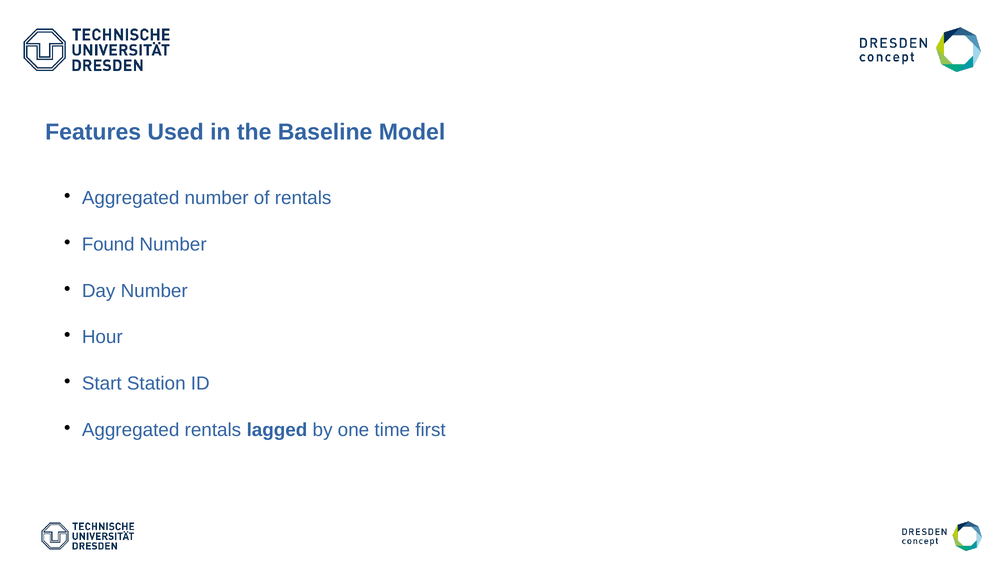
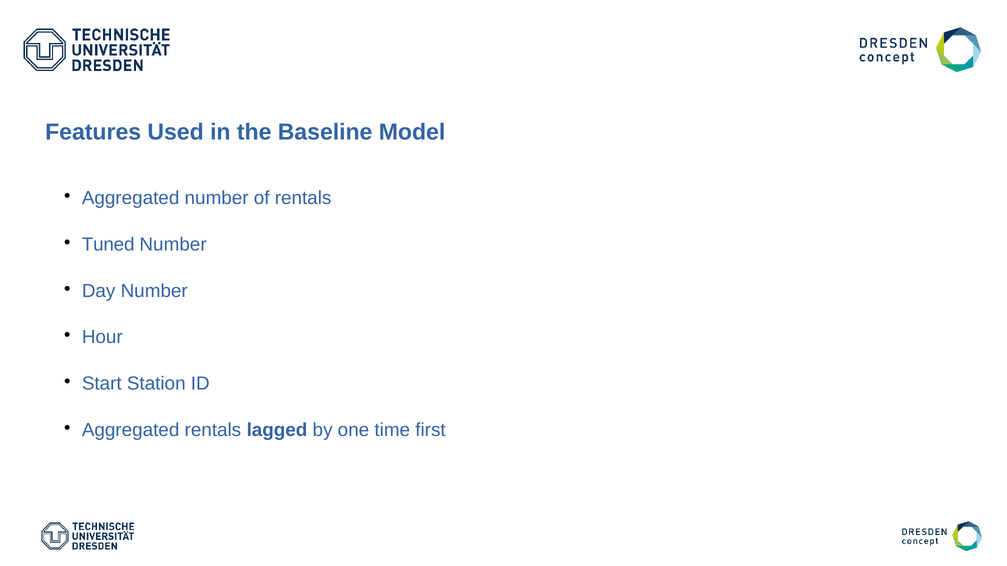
Found: Found -> Tuned
